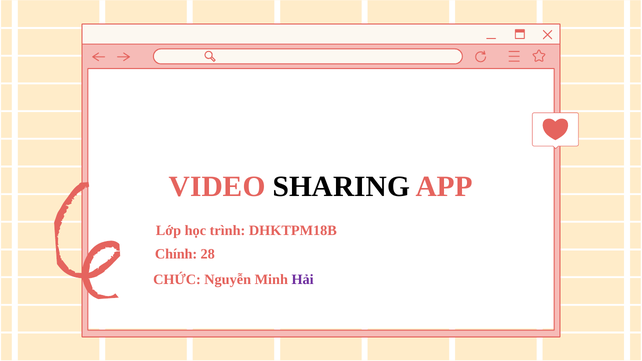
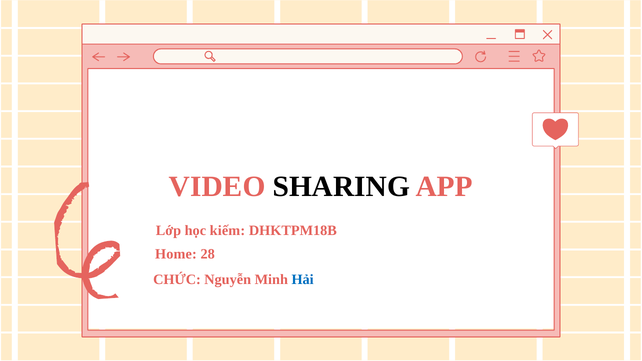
trình: trình -> kiếm
Chính: Chính -> Home
Hải colour: purple -> blue
